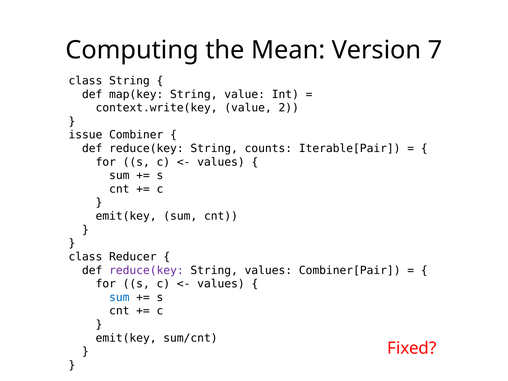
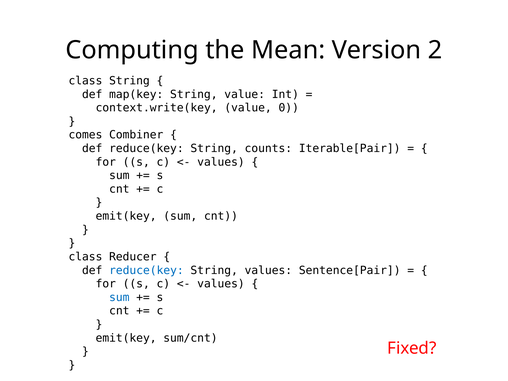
7: 7 -> 2
2: 2 -> 0
issue: issue -> comes
reduce(key at (146, 270) colour: purple -> blue
Combiner[Pair: Combiner[Pair -> Sentence[Pair
